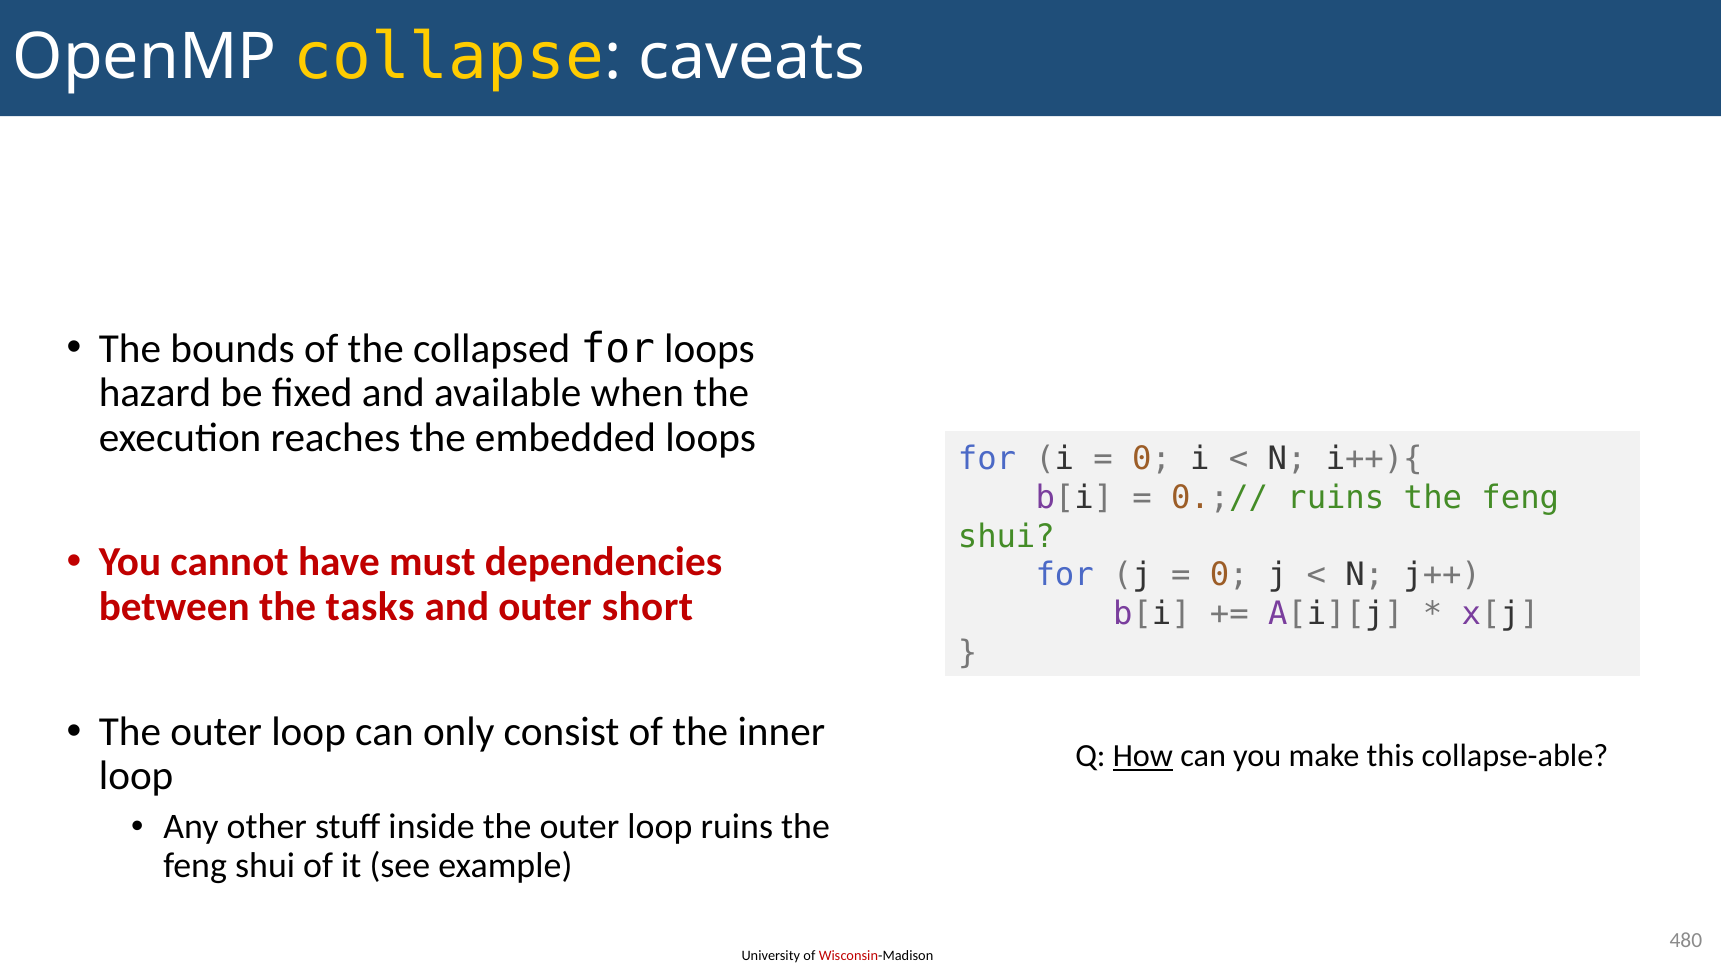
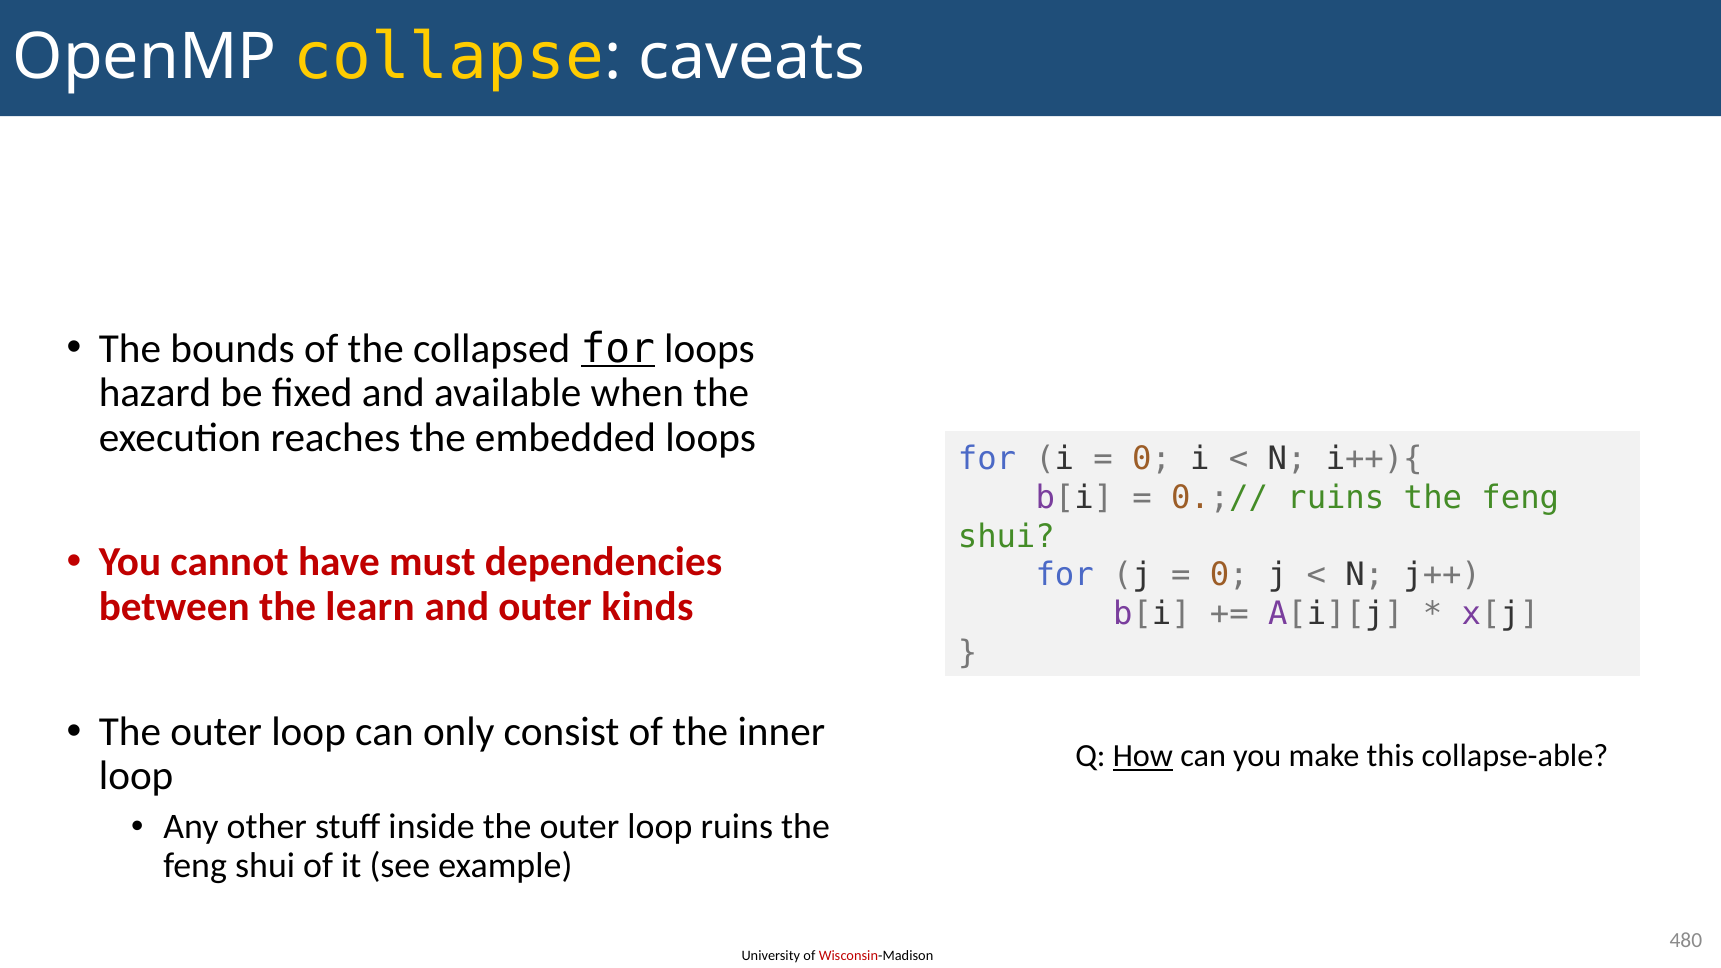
for at (618, 348) underline: none -> present
tasks: tasks -> learn
short: short -> kinds
